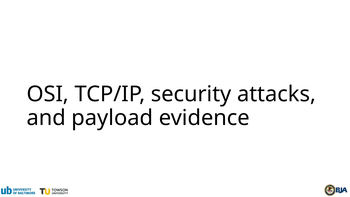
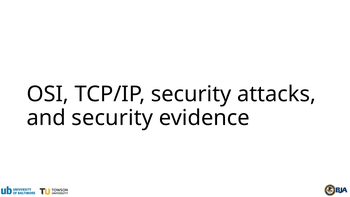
and payload: payload -> security
